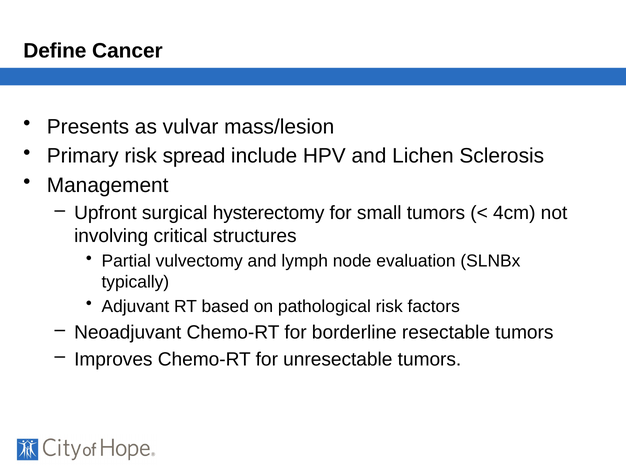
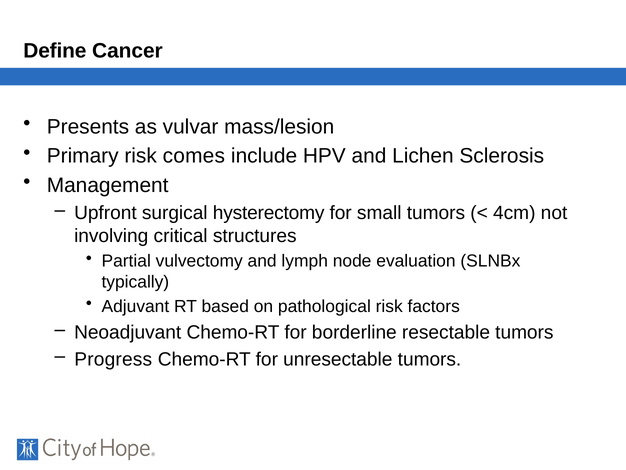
spread: spread -> comes
Improves: Improves -> Progress
